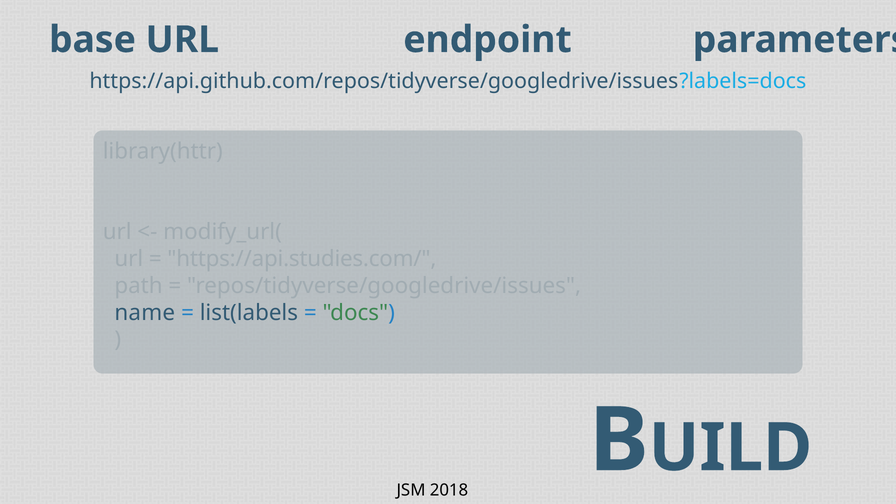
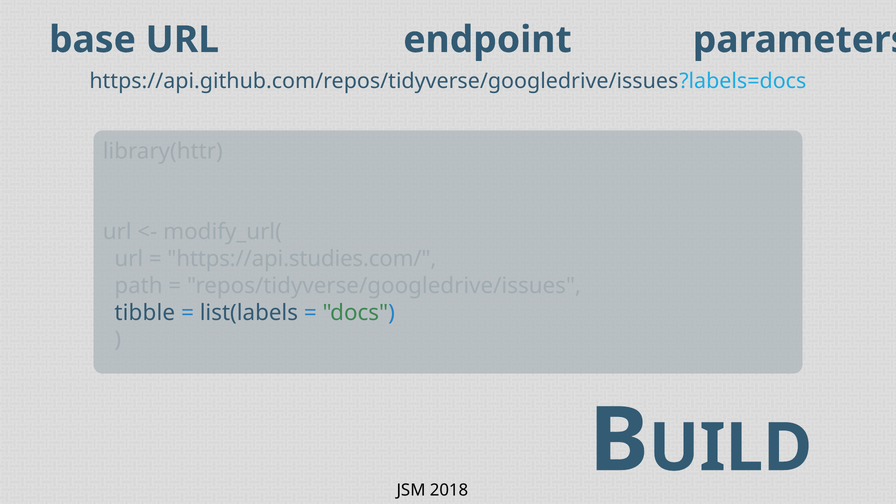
name: name -> tibble
